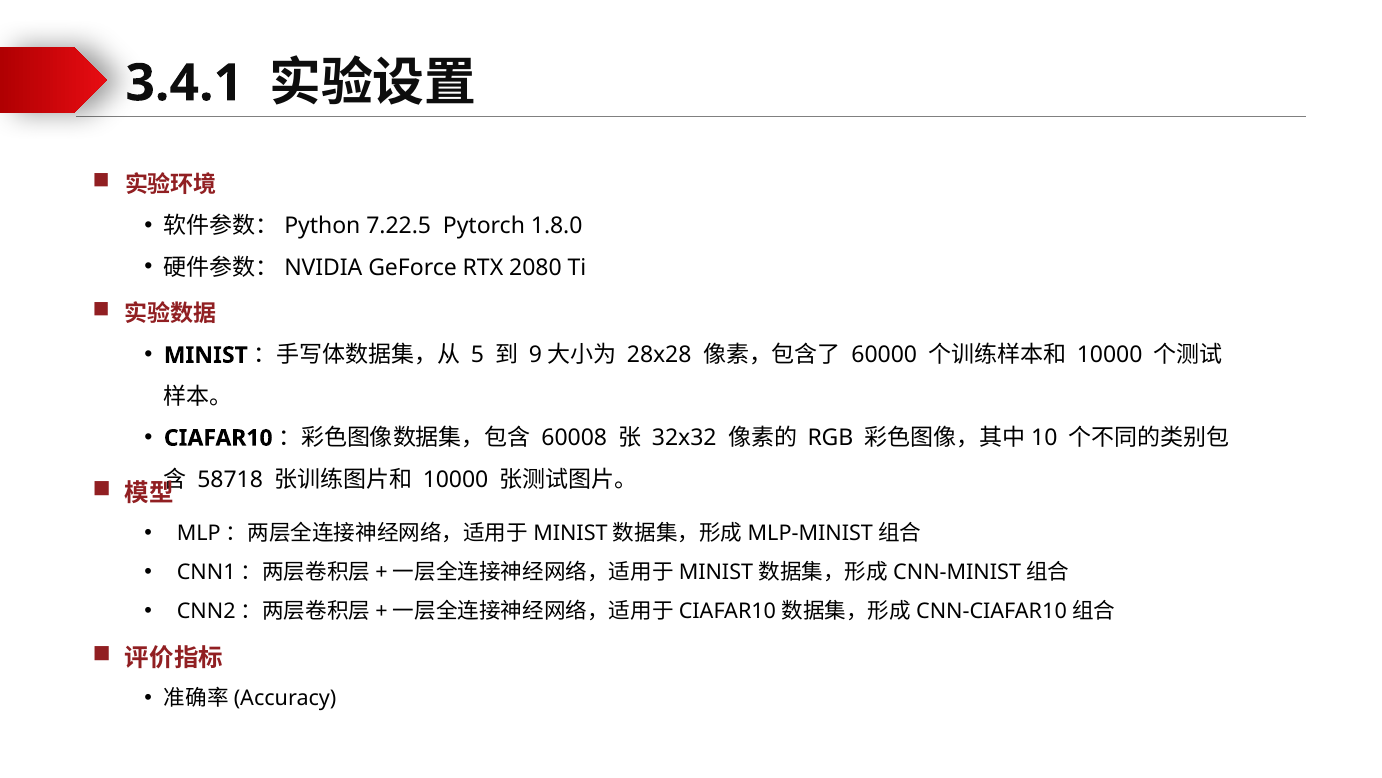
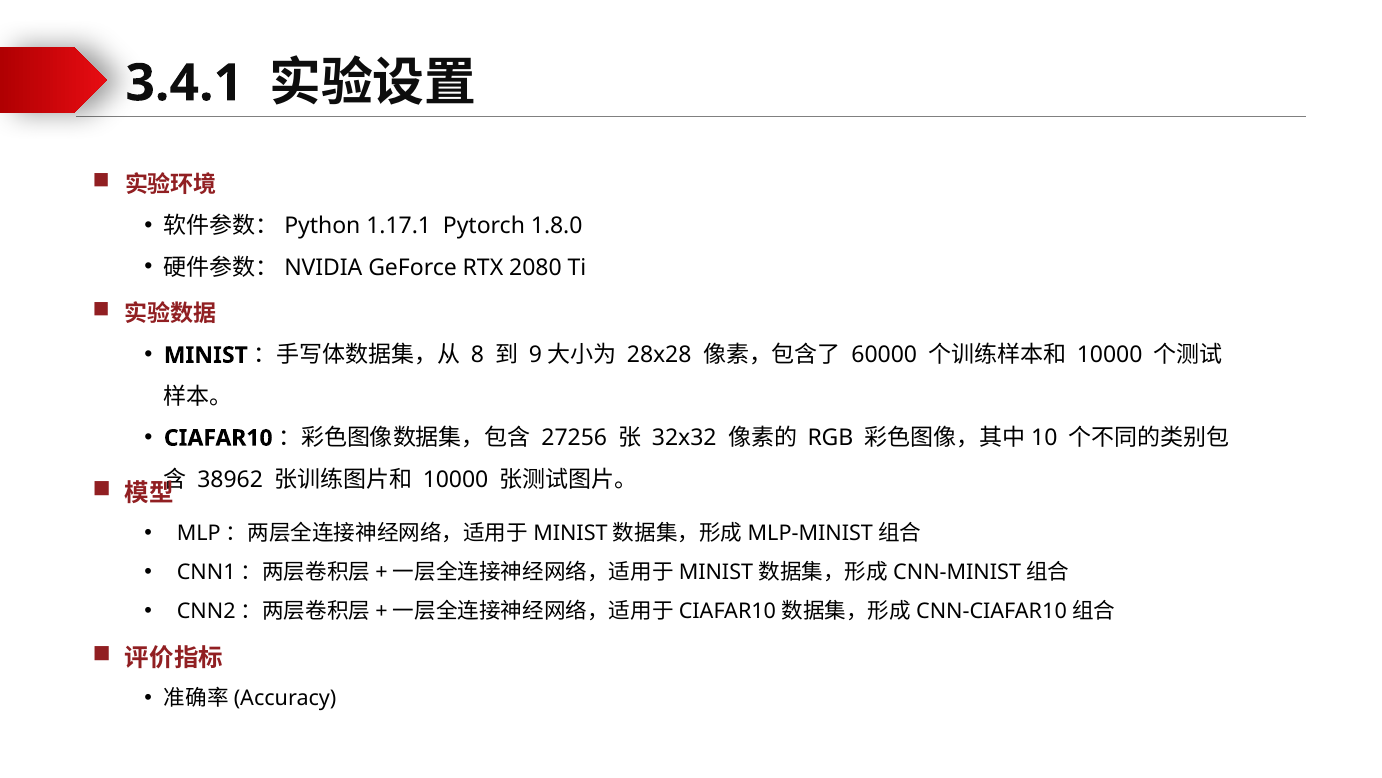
7.22.5: 7.22.5 -> 1.17.1
5: 5 -> 8
60008: 60008 -> 27256
58718: 58718 -> 38962
